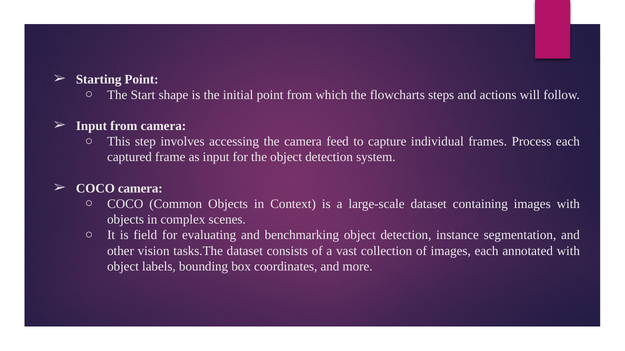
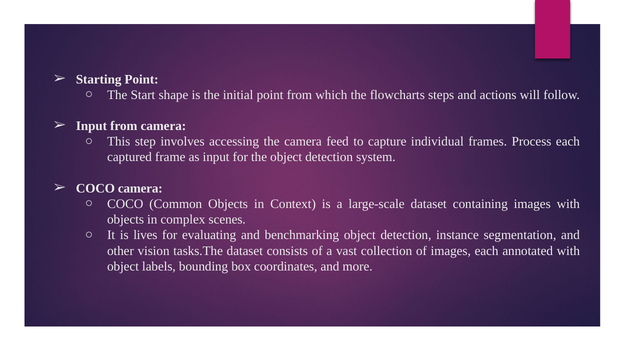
field: field -> lives
